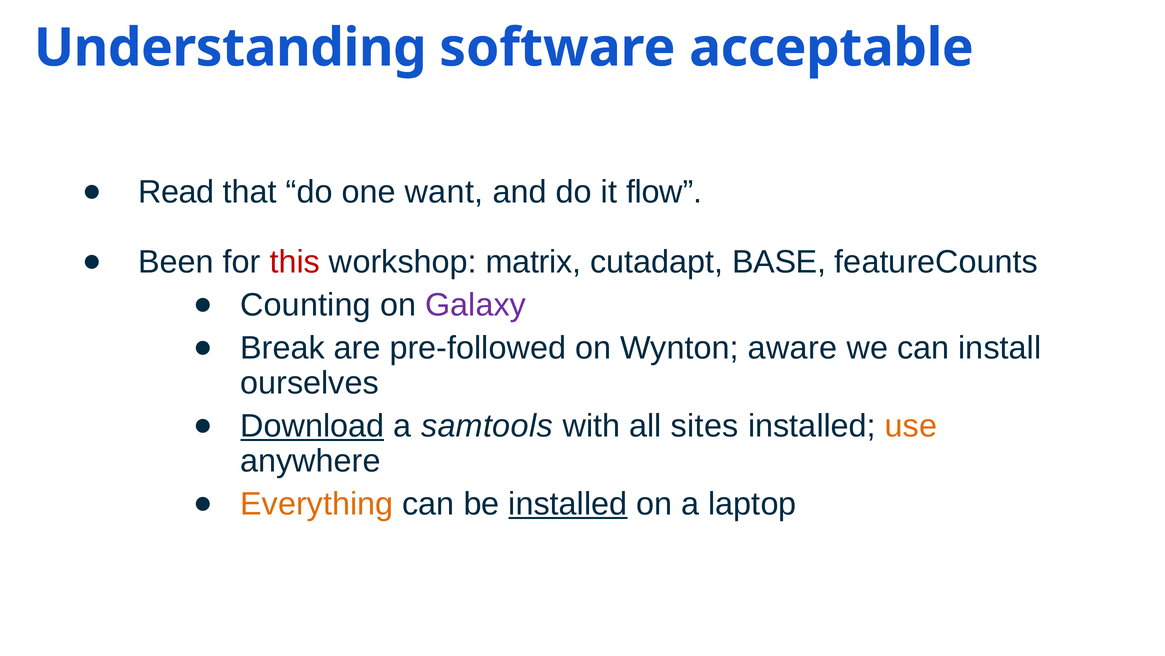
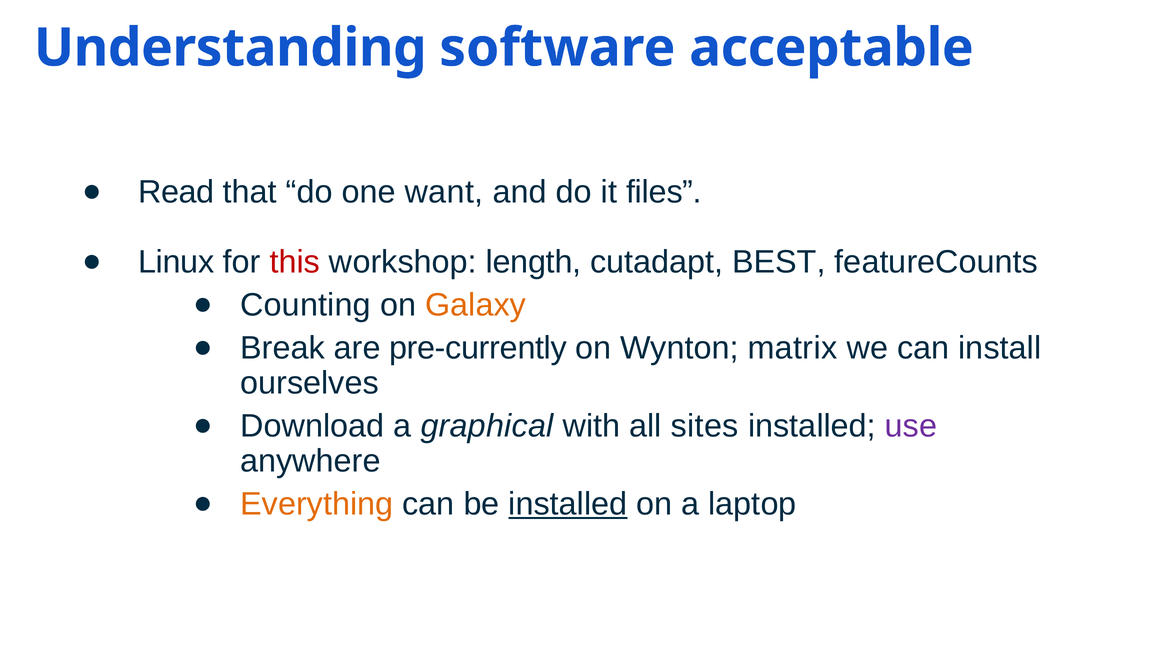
flow: flow -> files
Been: Been -> Linux
matrix: matrix -> length
BASE: BASE -> BEST
Galaxy colour: purple -> orange
pre-followed: pre-followed -> pre-currently
aware: aware -> matrix
Download underline: present -> none
samtools: samtools -> graphical
use colour: orange -> purple
